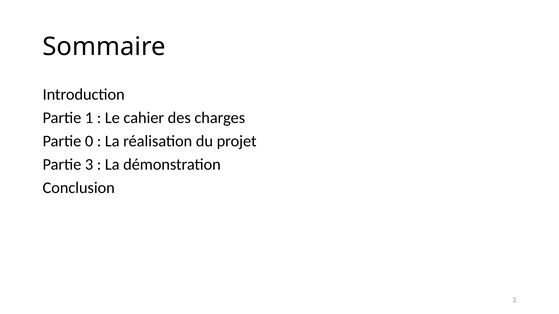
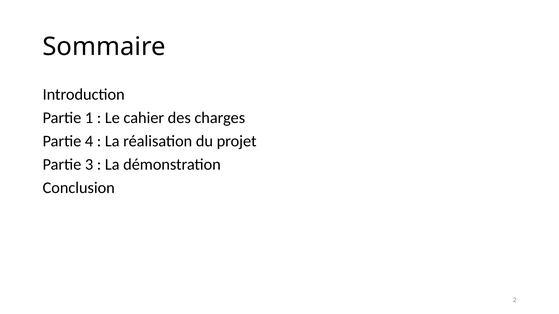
0: 0 -> 4
